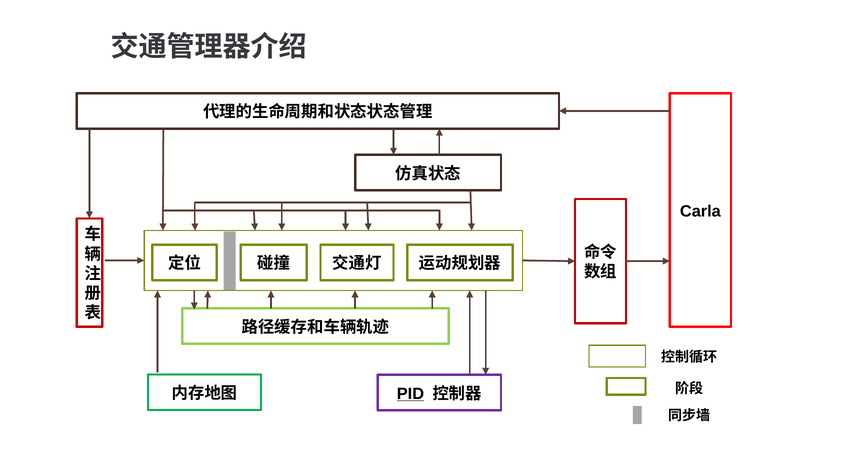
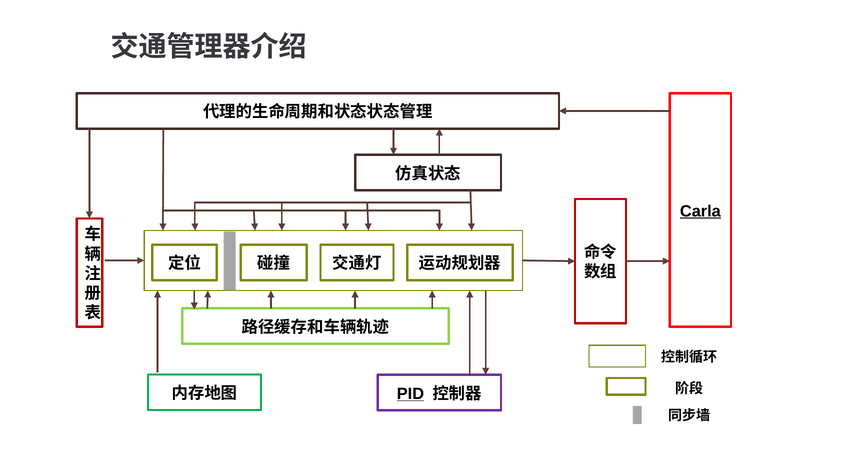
Carla underline: none -> present
